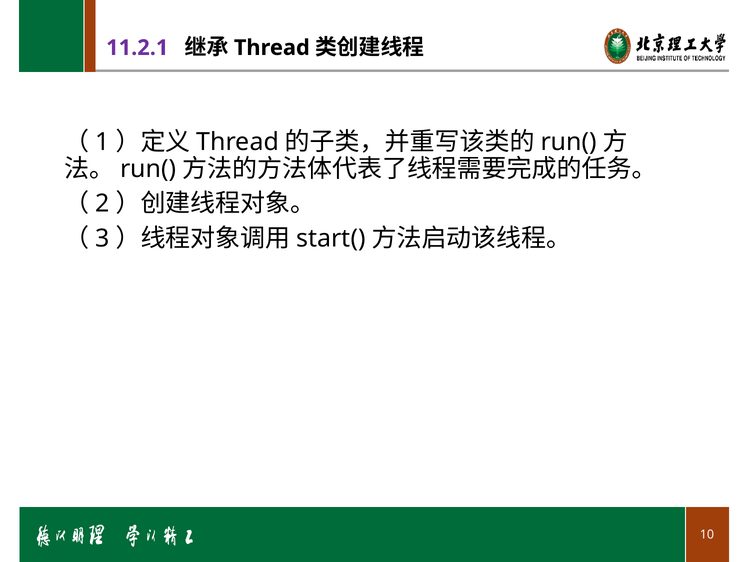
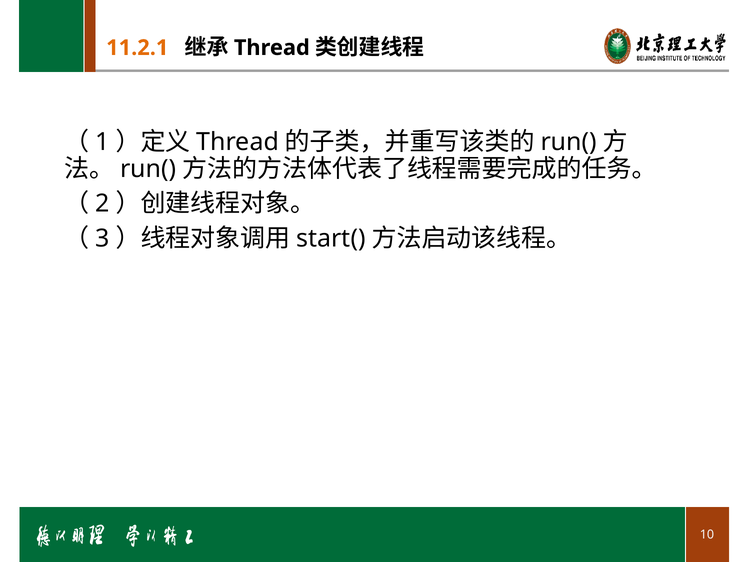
11.2.1 colour: purple -> orange
